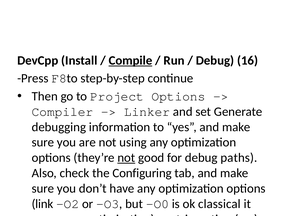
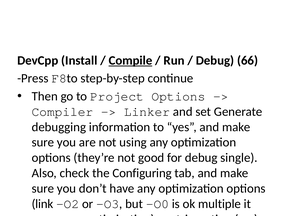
16: 16 -> 66
not at (126, 158) underline: present -> none
paths: paths -> single
classical: classical -> multiple
